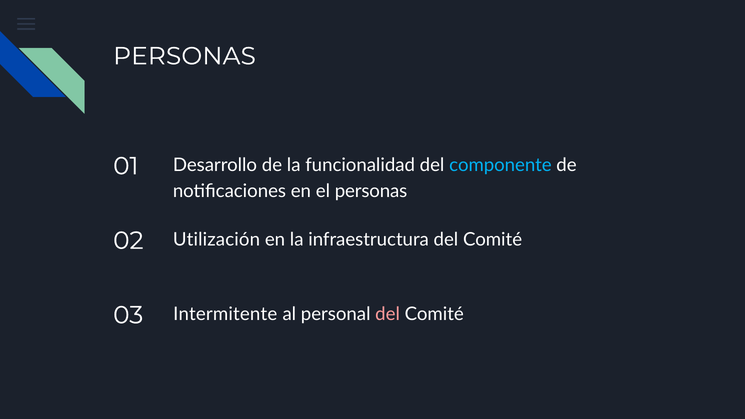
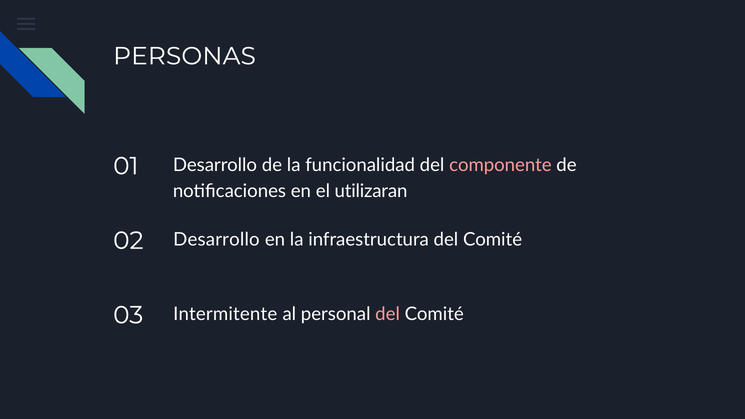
componente colour: light blue -> pink
el personas: personas -> utilizaran
02 Utilización: Utilización -> Desarrollo
